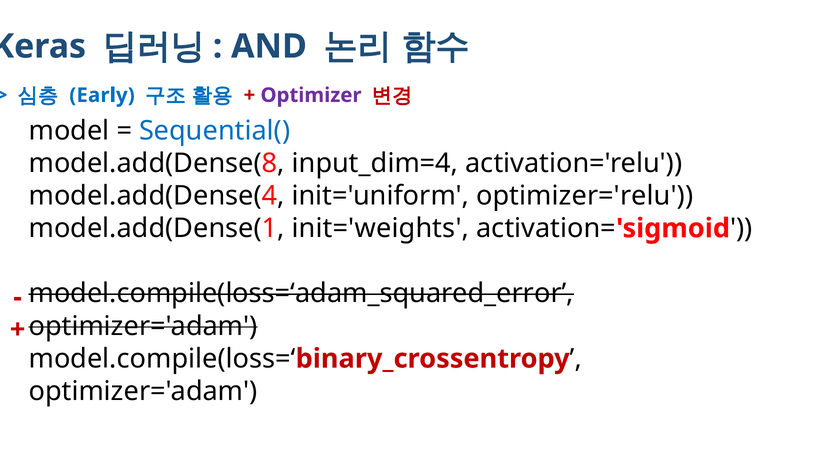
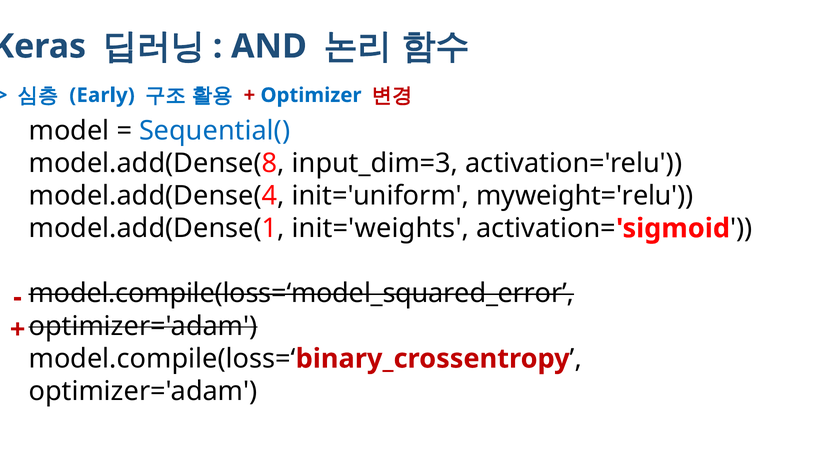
Optimizer colour: purple -> blue
input_dim=4: input_dim=4 -> input_dim=3
optimizer='relu: optimizer='relu -> myweight='relu
model.compile(loss=‘adam_squared_error: model.compile(loss=‘adam_squared_error -> model.compile(loss=‘model_squared_error
